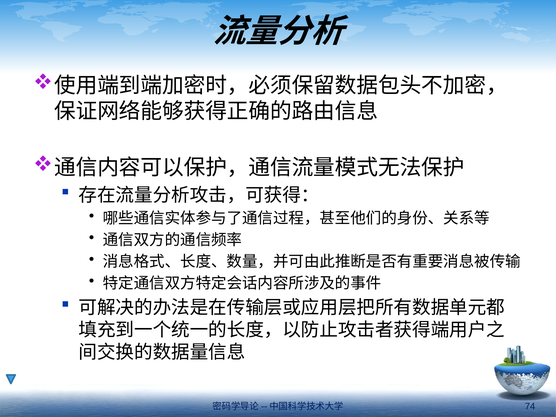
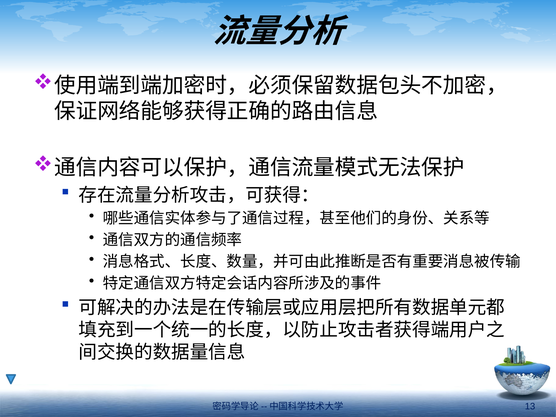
74: 74 -> 13
